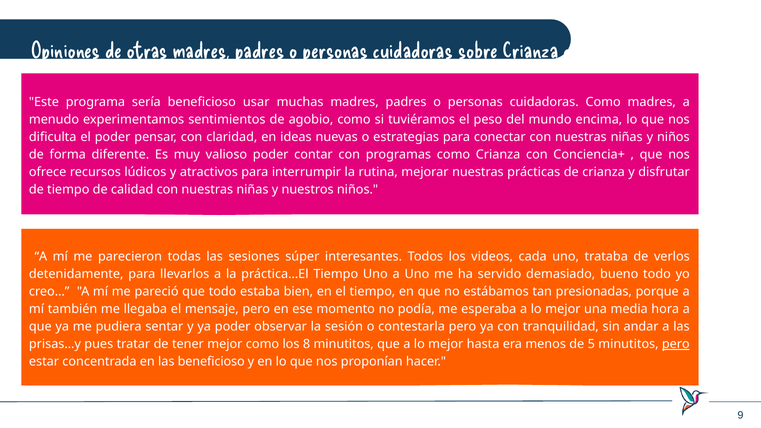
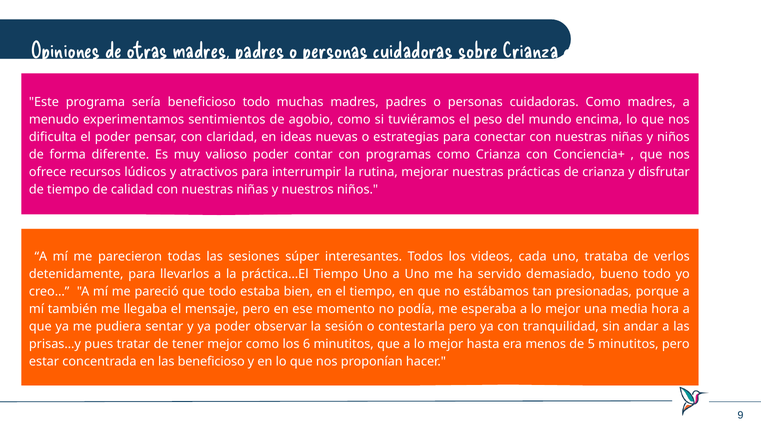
beneficioso usar: usar -> todo
8: 8 -> 6
pero at (676, 344) underline: present -> none
